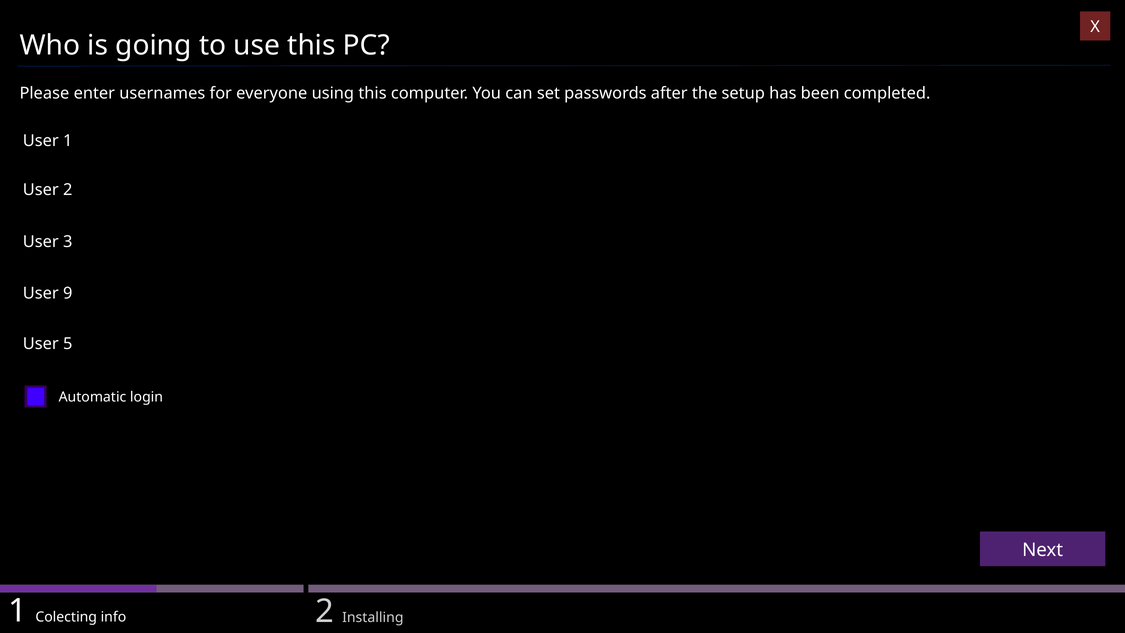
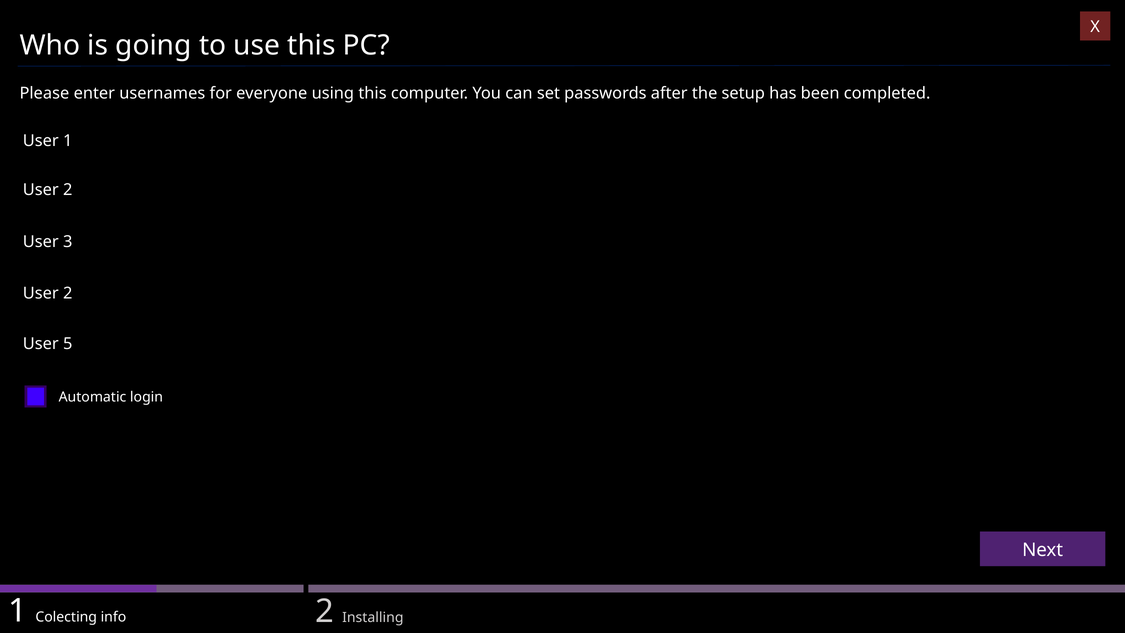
9 at (68, 293): 9 -> 2
